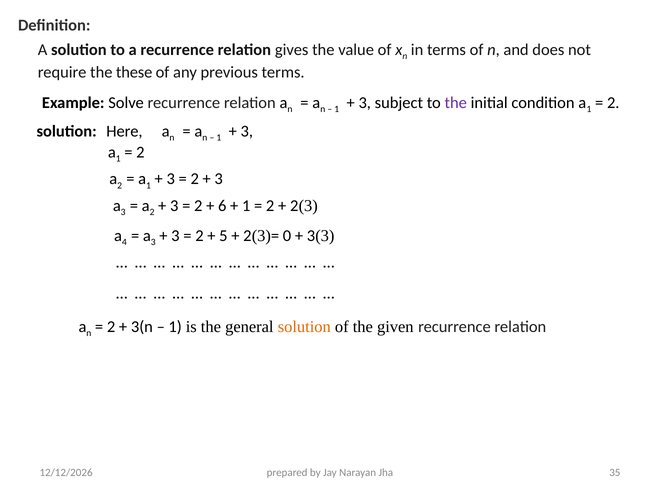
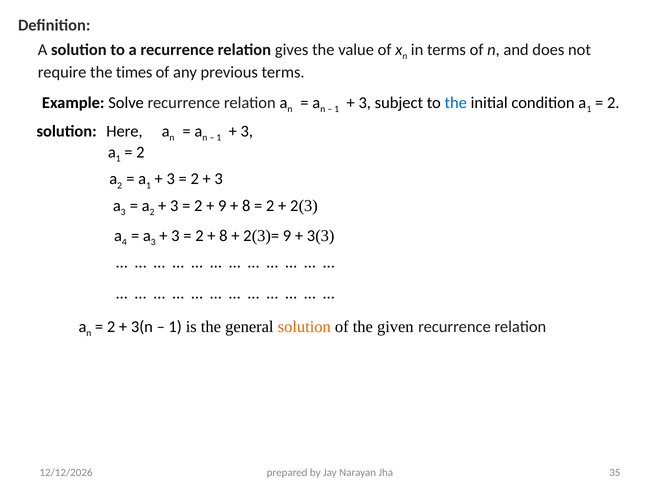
these: these -> times
the at (456, 103) colour: purple -> blue
6 at (222, 206): 6 -> 9
1 at (246, 206): 1 -> 8
5 at (223, 236): 5 -> 8
2(3)= 0: 0 -> 9
